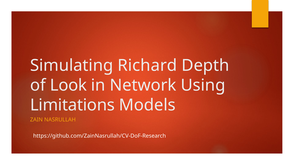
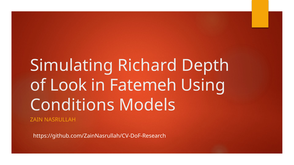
Network: Network -> Fatemeh
Limitations: Limitations -> Conditions
